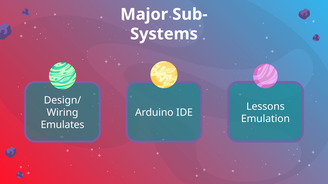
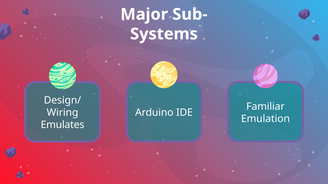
Lessons: Lessons -> Familiar
